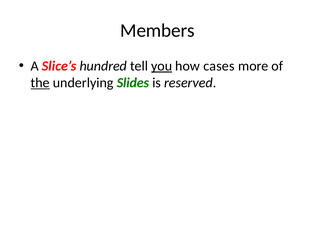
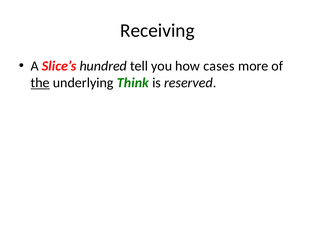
Members: Members -> Receiving
you underline: present -> none
Slides: Slides -> Think
